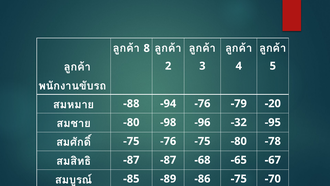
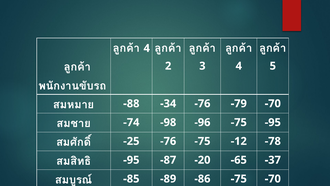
8 at (147, 48): 8 -> 4
-94: -94 -> -34
-79 -20: -20 -> -70
-80 at (131, 122): -80 -> -74
-96 -32: -32 -> -75
-75 at (131, 141): -75 -> -25
-75 -80: -80 -> -12
-87 at (131, 160): -87 -> -95
-68: -68 -> -20
-67: -67 -> -37
